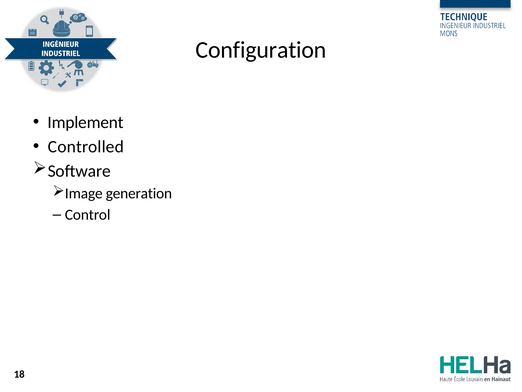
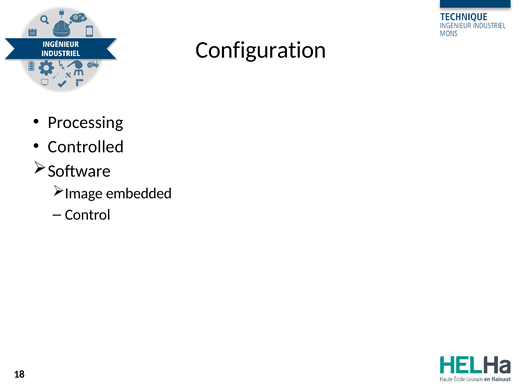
Implement: Implement -> Processing
generation: generation -> embedded
